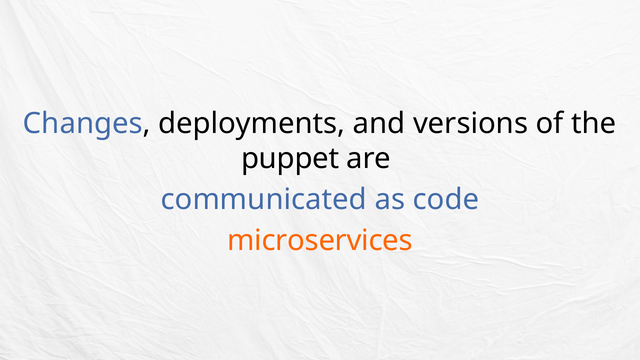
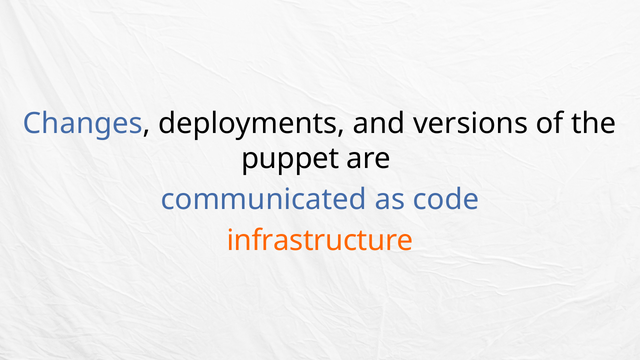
microservices: microservices -> infrastructure
